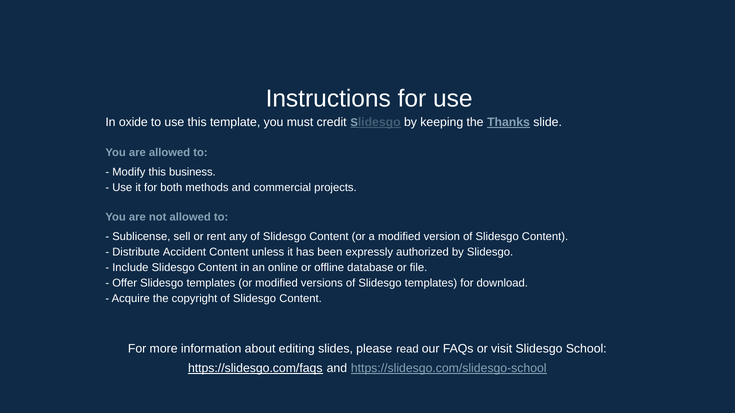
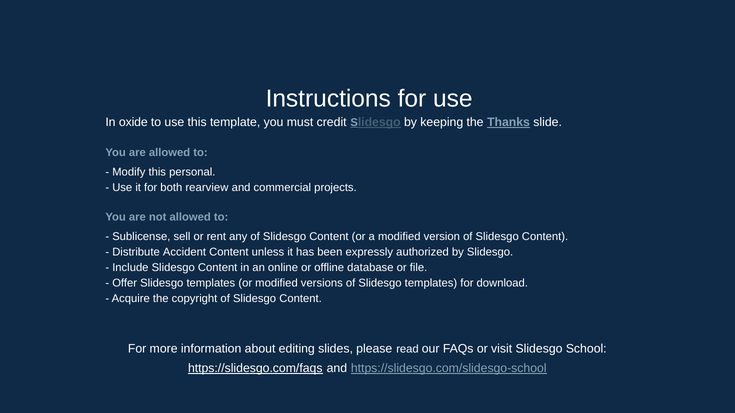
business: business -> personal
methods: methods -> rearview
